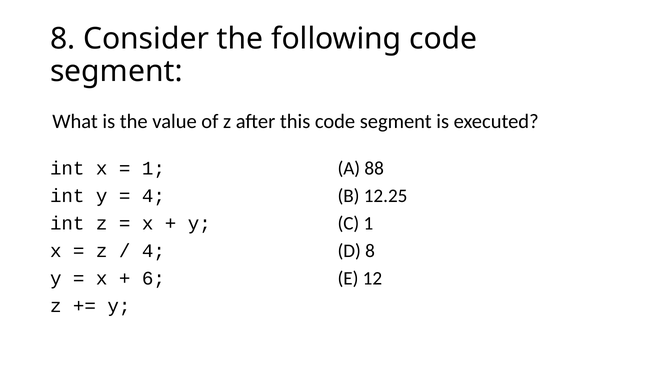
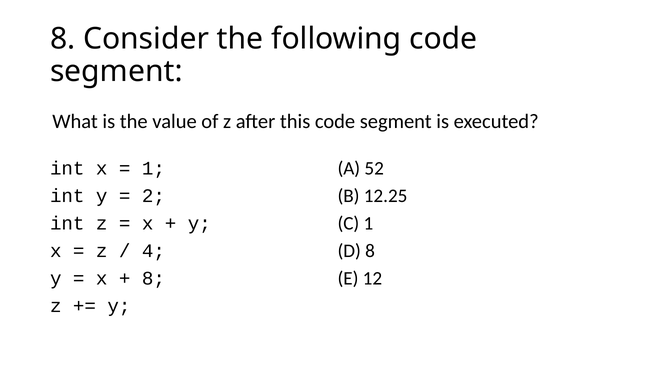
88: 88 -> 52
4 at (153, 196): 4 -> 2
6 at (153, 279): 6 -> 8
